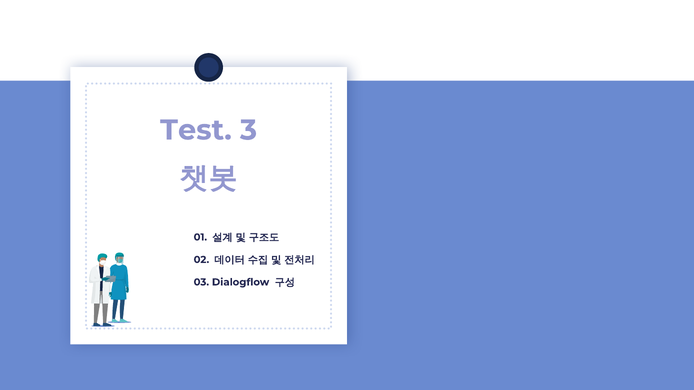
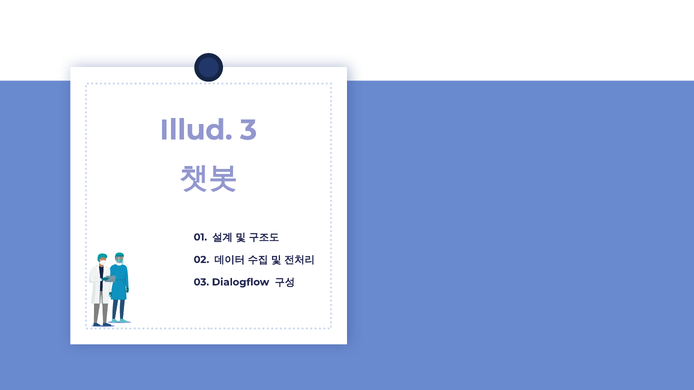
Test: Test -> Illud
